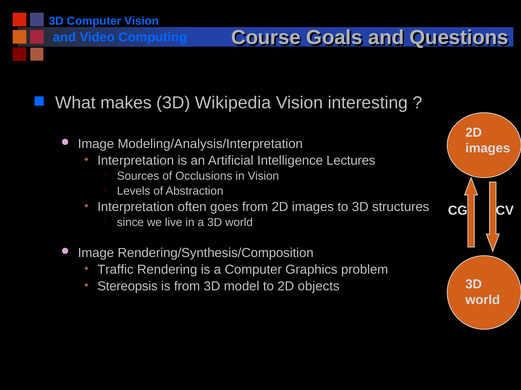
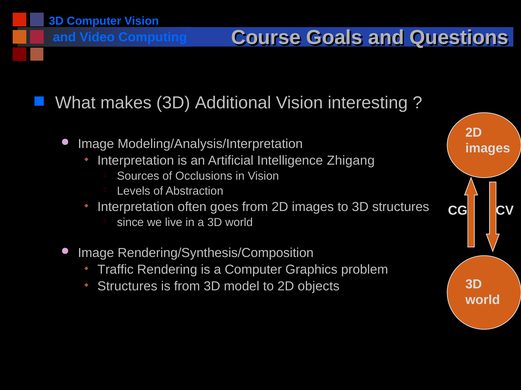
Wikipedia: Wikipedia -> Additional
Lectures: Lectures -> Zhigang
Stereopsis at (127, 287): Stereopsis -> Structures
